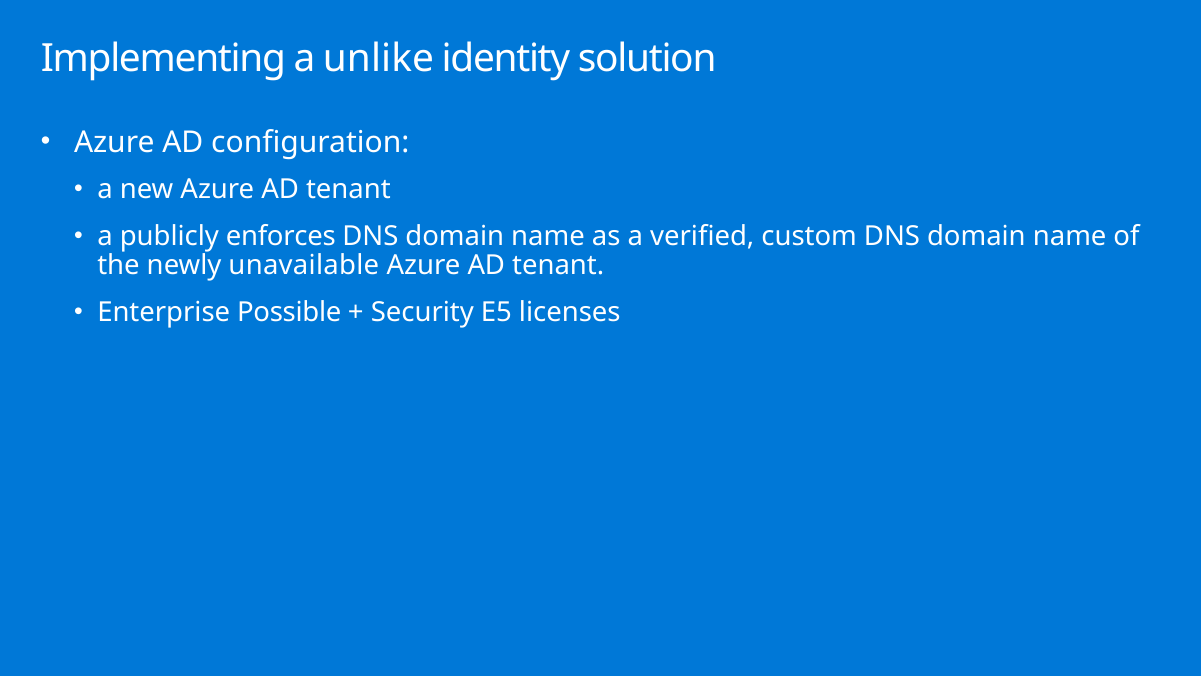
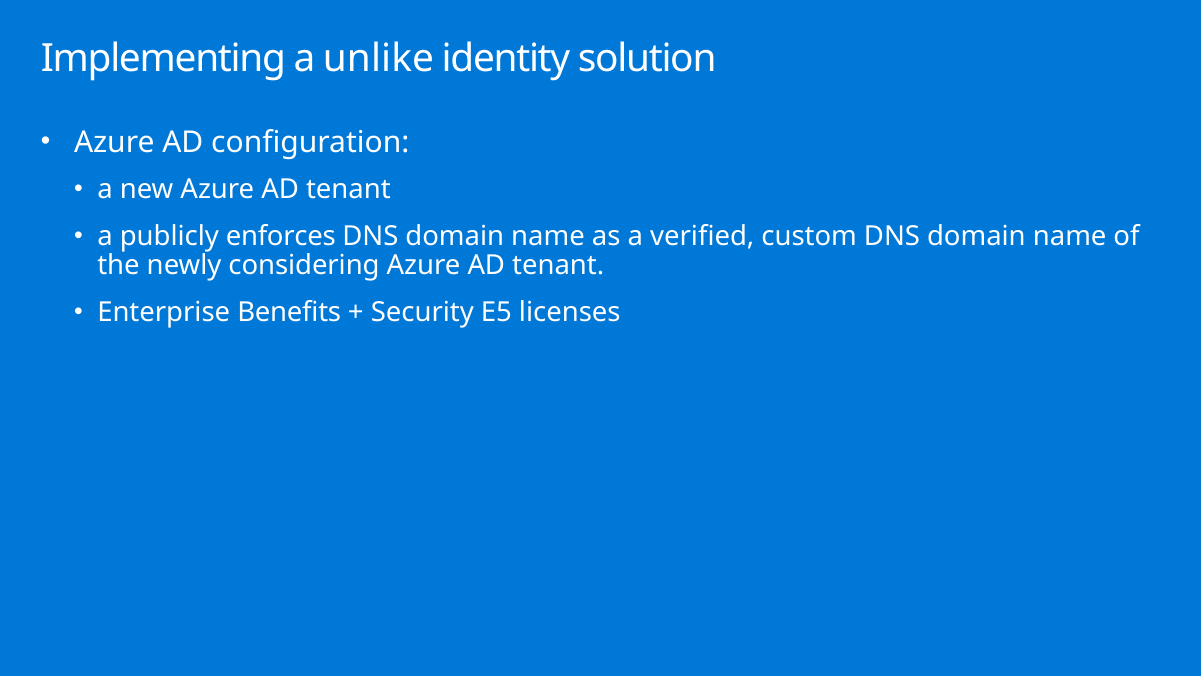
unavailable: unavailable -> considering
Possible: Possible -> Benefits
